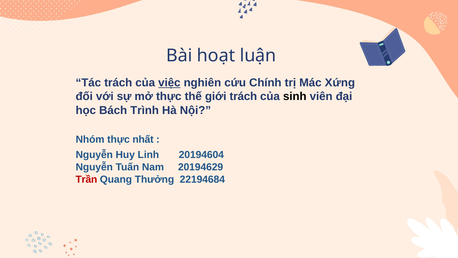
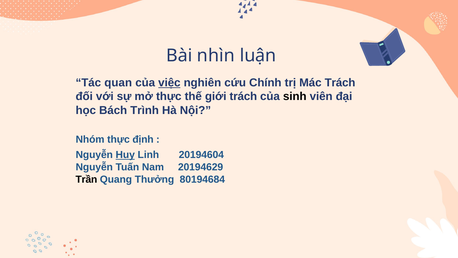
hoạt: hoạt -> nhìn
Tác trách: trách -> quan
Mác Xứng: Xứng -> Trách
nhất: nhất -> định
Huy underline: none -> present
Trần colour: red -> black
22194684: 22194684 -> 80194684
